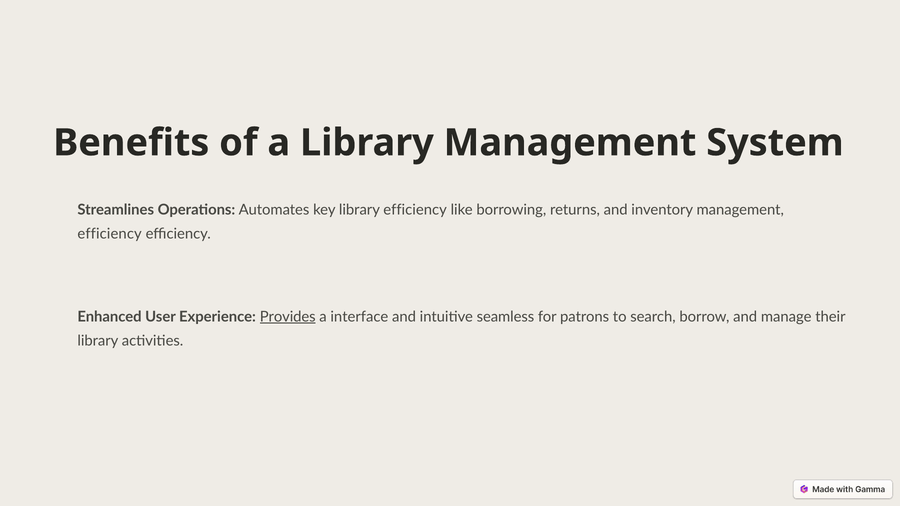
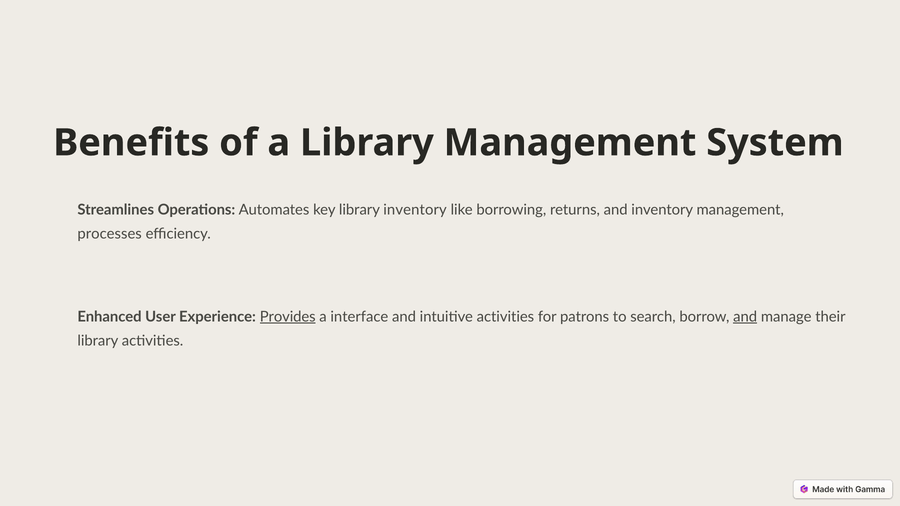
library efficiency: efficiency -> inventory
efficiency at (110, 234): efficiency -> processes
intuitive seamless: seamless -> activities
and at (745, 317) underline: none -> present
